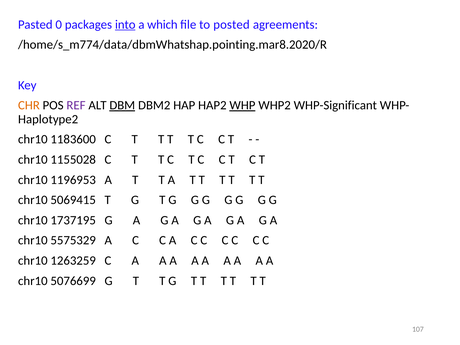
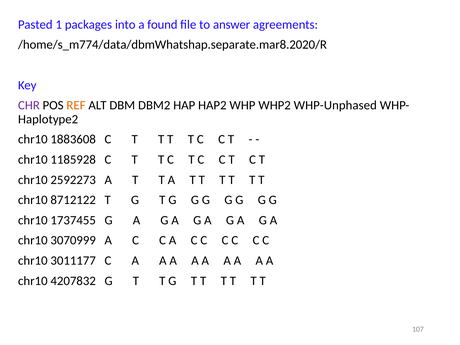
0: 0 -> 1
into underline: present -> none
which: which -> found
posted: posted -> answer
/home/s_m774/data/dbmWhatshap.pointing.mar8.2020/R: /home/s_m774/data/dbmWhatshap.pointing.mar8.2020/R -> /home/s_m774/data/dbmWhatshap.separate.mar8.2020/R
CHR colour: orange -> purple
REF colour: purple -> orange
DBM underline: present -> none
WHP underline: present -> none
WHP-Significant: WHP-Significant -> WHP-Unphased
1183600: 1183600 -> 1883608
1155028: 1155028 -> 1185928
1196953: 1196953 -> 2592273
5069415: 5069415 -> 8712122
1737195: 1737195 -> 1737455
5575329: 5575329 -> 3070999
1263259: 1263259 -> 3011177
5076699: 5076699 -> 4207832
